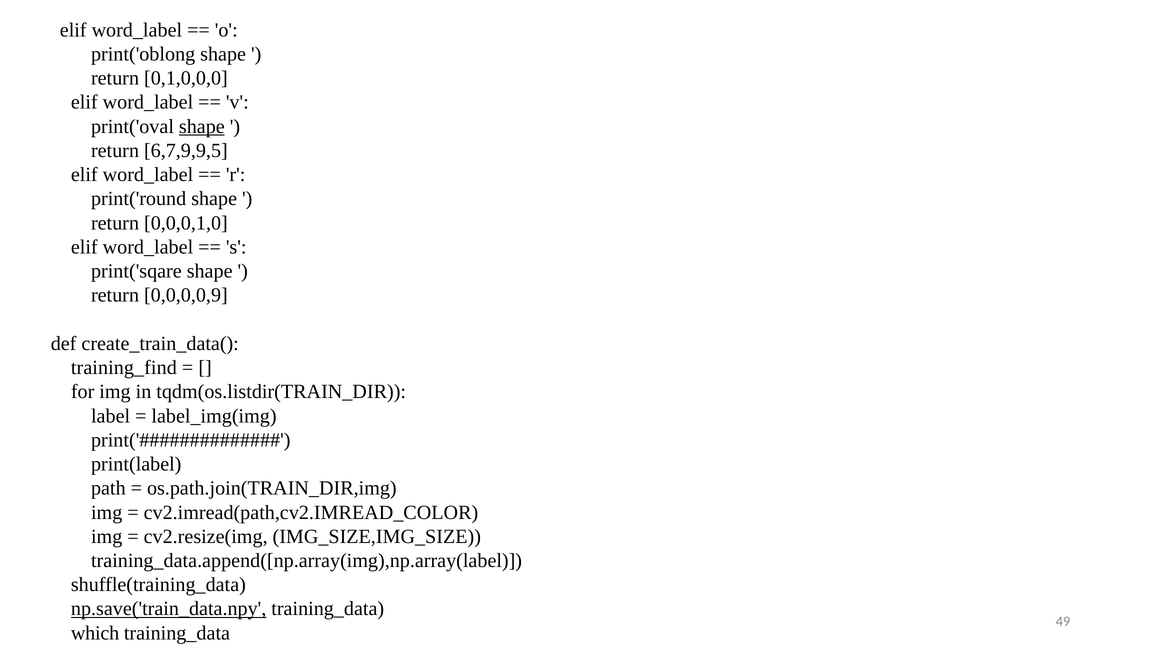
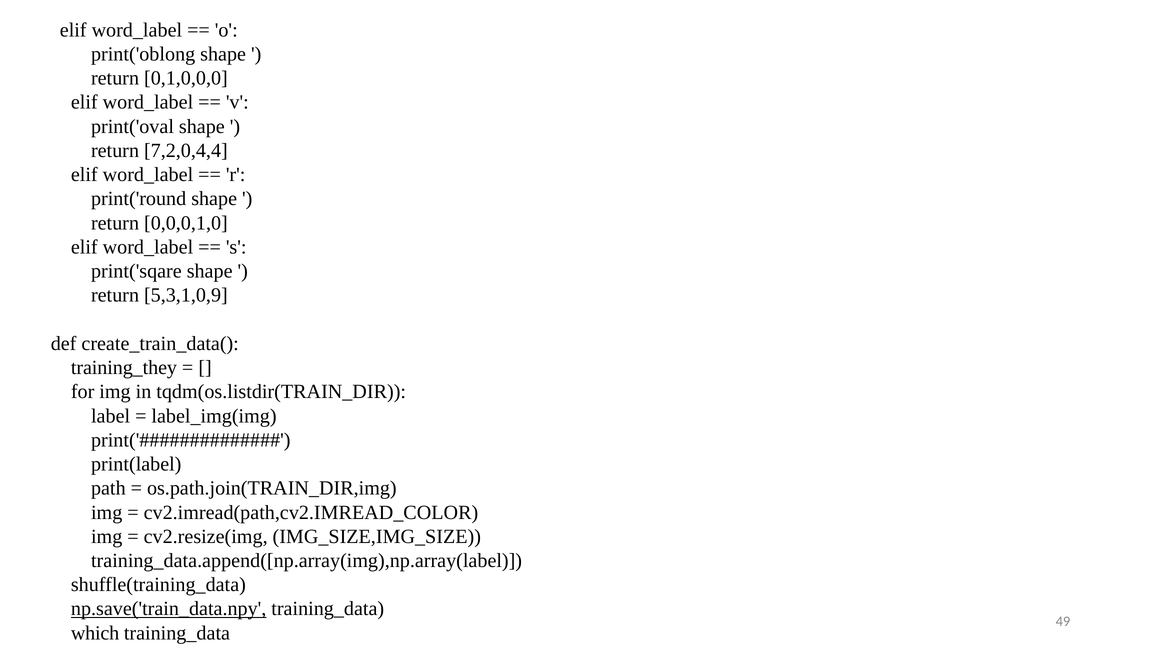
shape at (202, 126) underline: present -> none
6,7,9,9,5: 6,7,9,9,5 -> 7,2,0,4,4
0,0,0,0,9: 0,0,0,0,9 -> 5,3,1,0,9
training_find: training_find -> training_they
